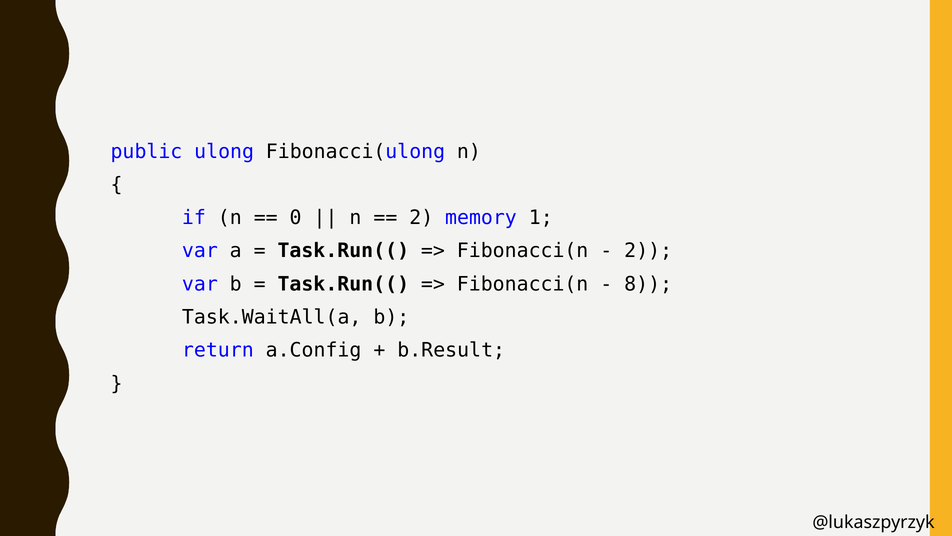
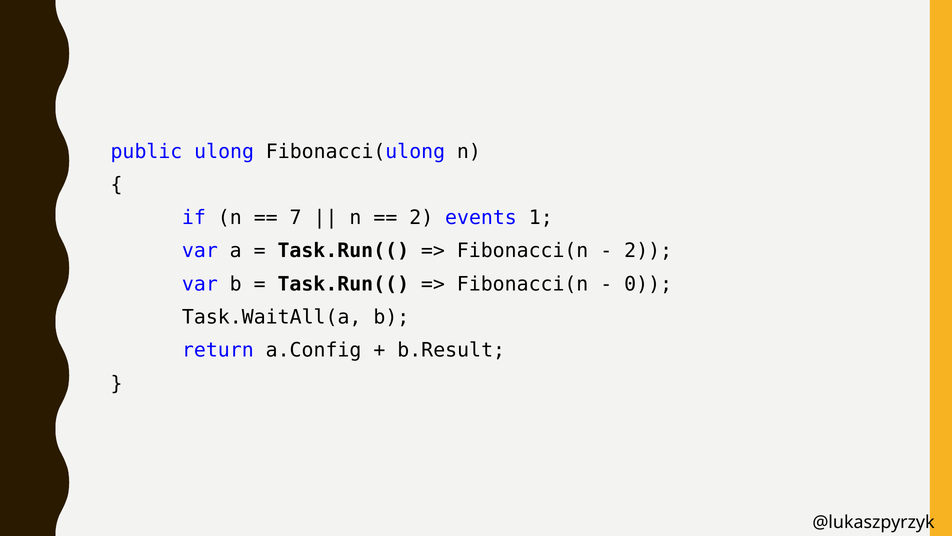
0: 0 -> 7
memory: memory -> events
8: 8 -> 0
